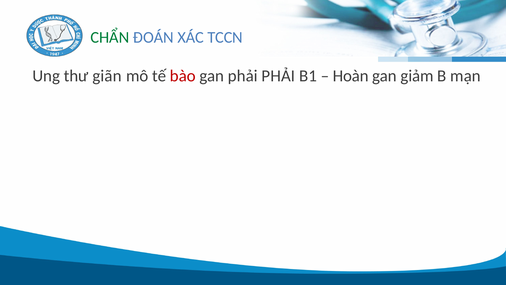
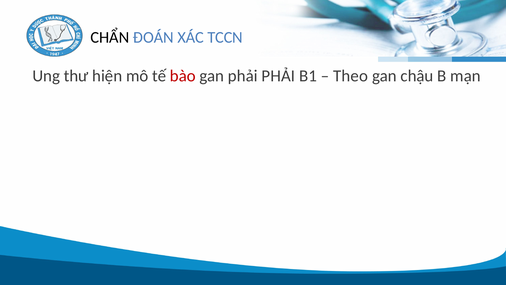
CHẨN colour: green -> black
giãn: giãn -> hiện
Hoàn: Hoàn -> Theo
giảm: giảm -> chậu
